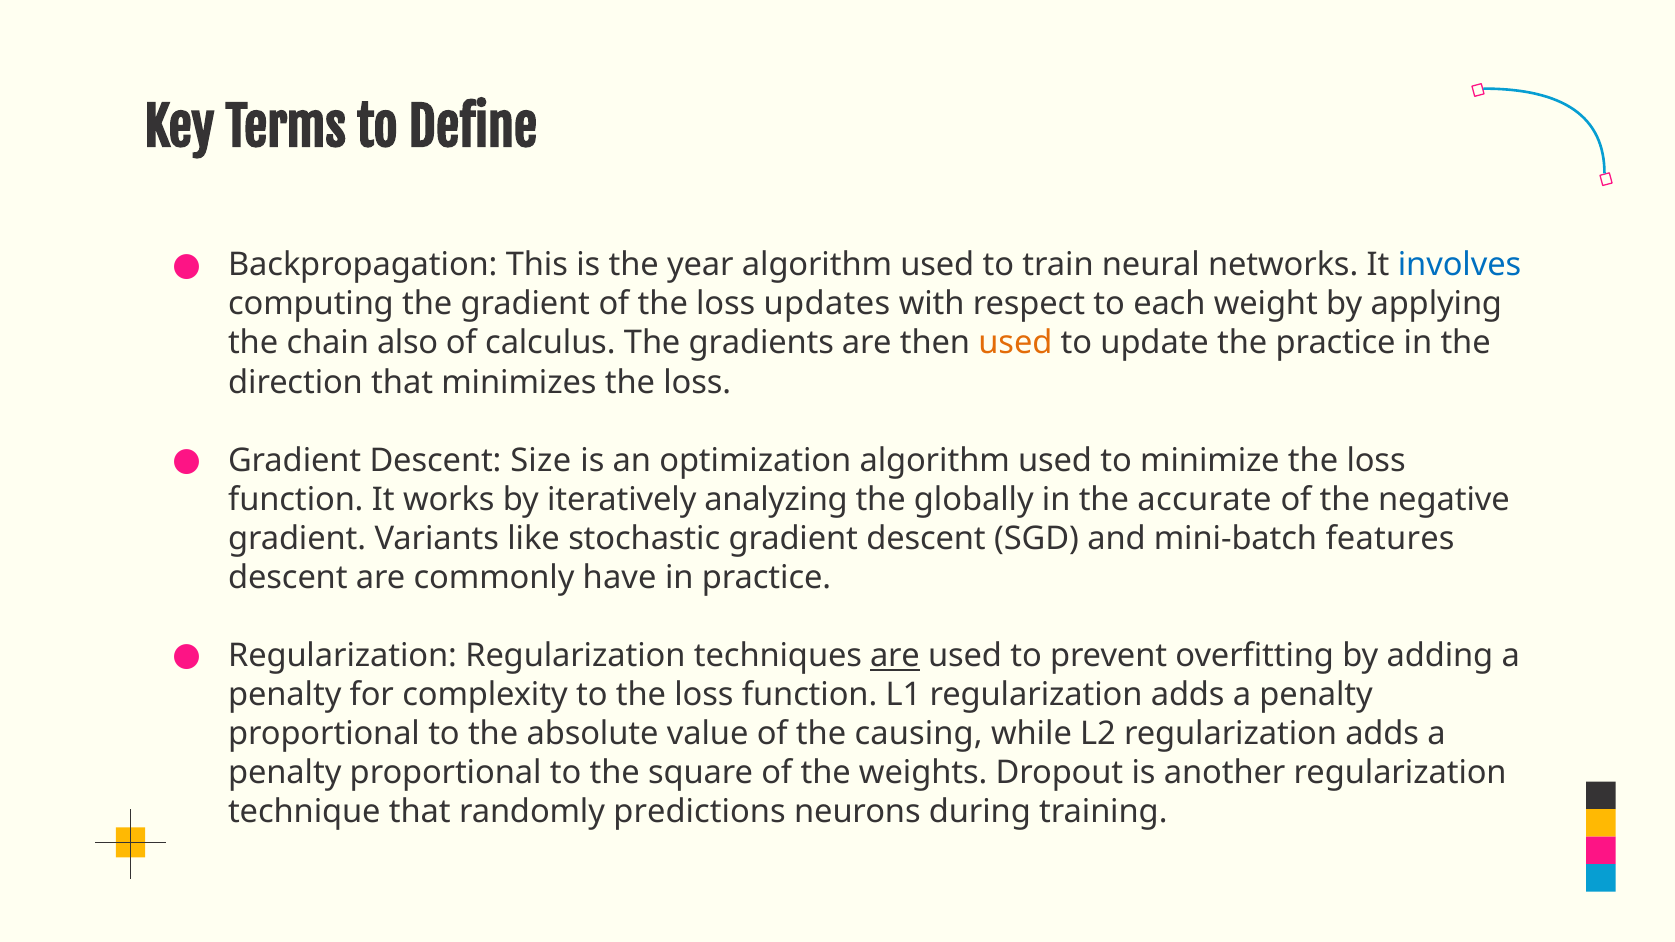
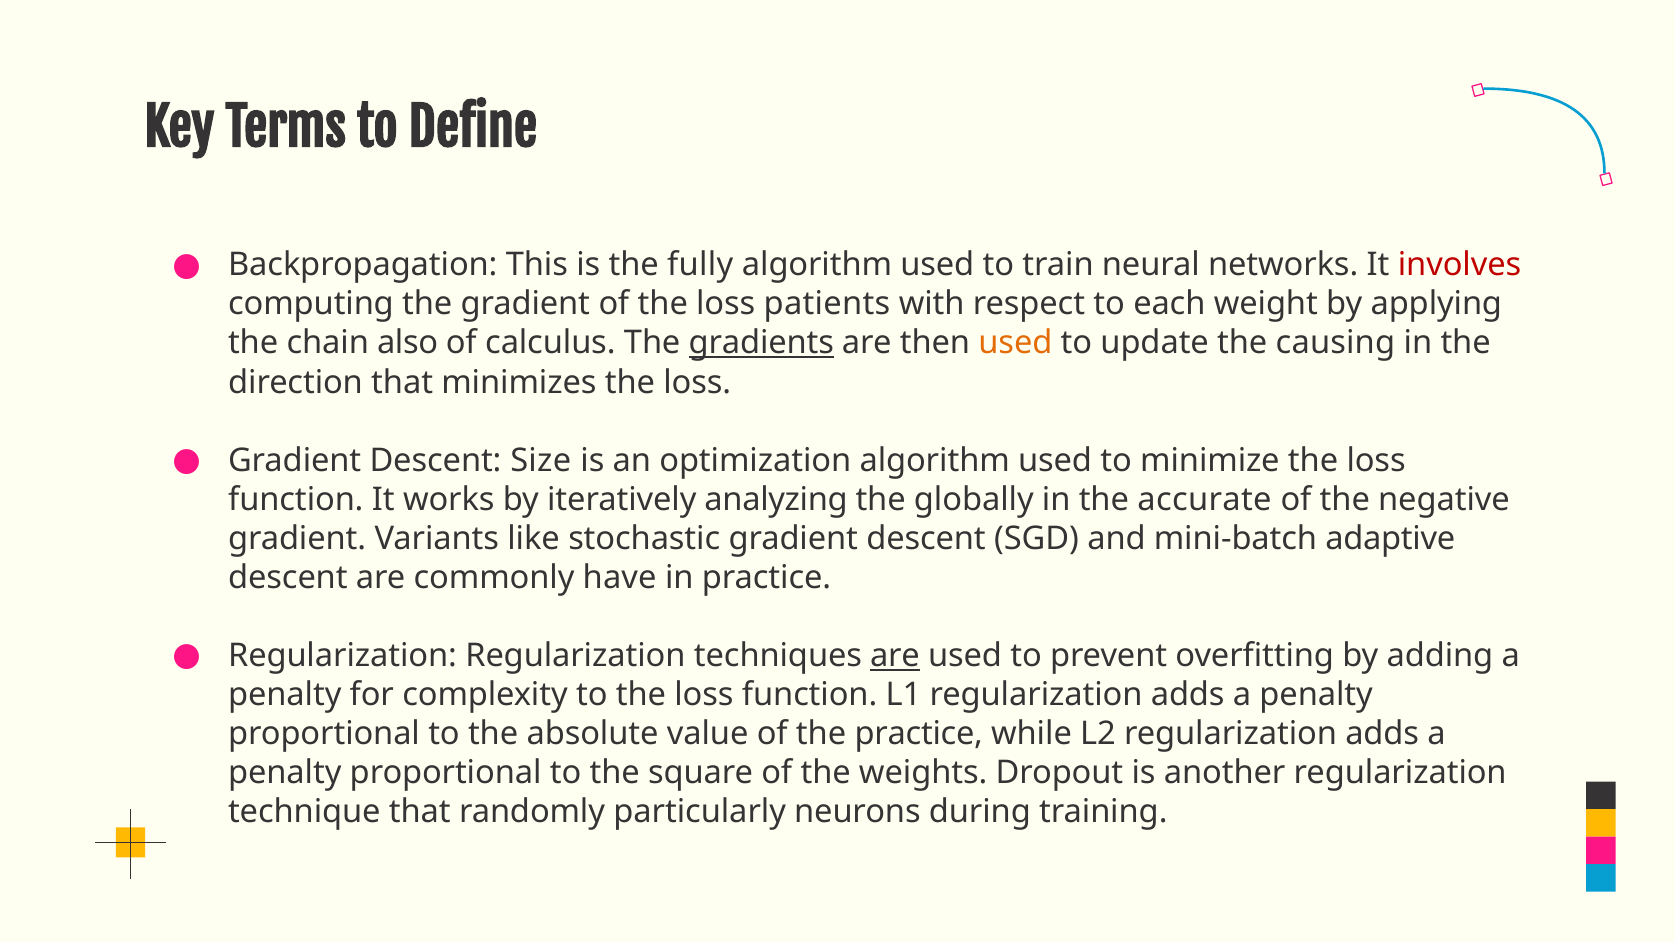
year: year -> fully
involves colour: blue -> red
updates: updates -> patients
gradients underline: none -> present
the practice: practice -> causing
features: features -> adaptive
the causing: causing -> practice
predictions: predictions -> particularly
